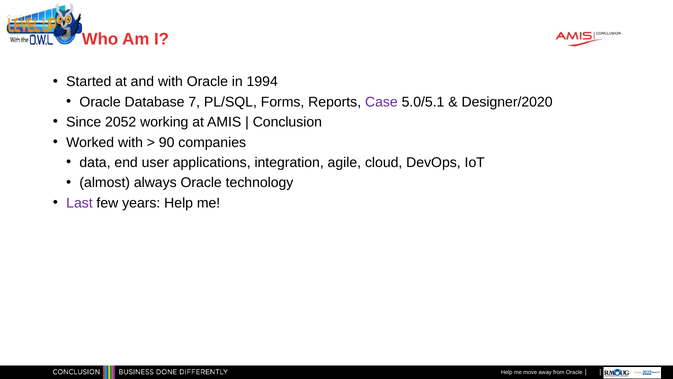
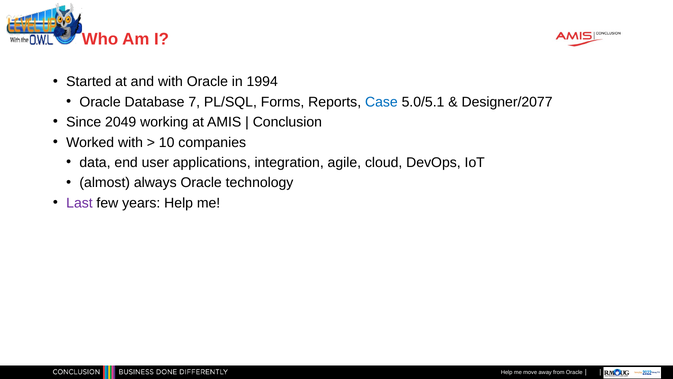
Case colour: purple -> blue
Designer/2020: Designer/2020 -> Designer/2077
2052: 2052 -> 2049
90: 90 -> 10
